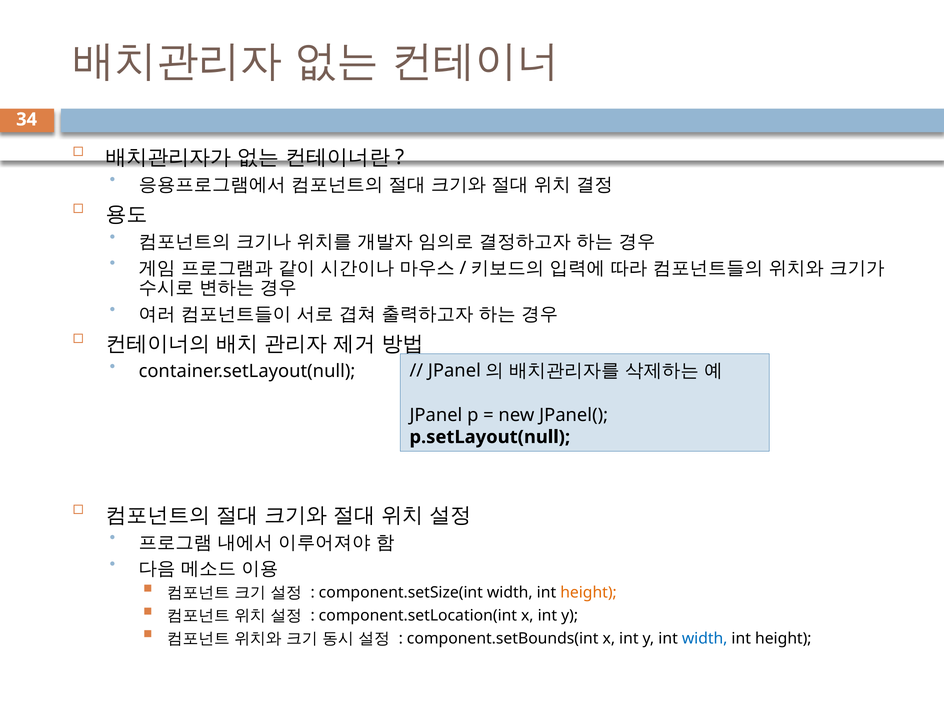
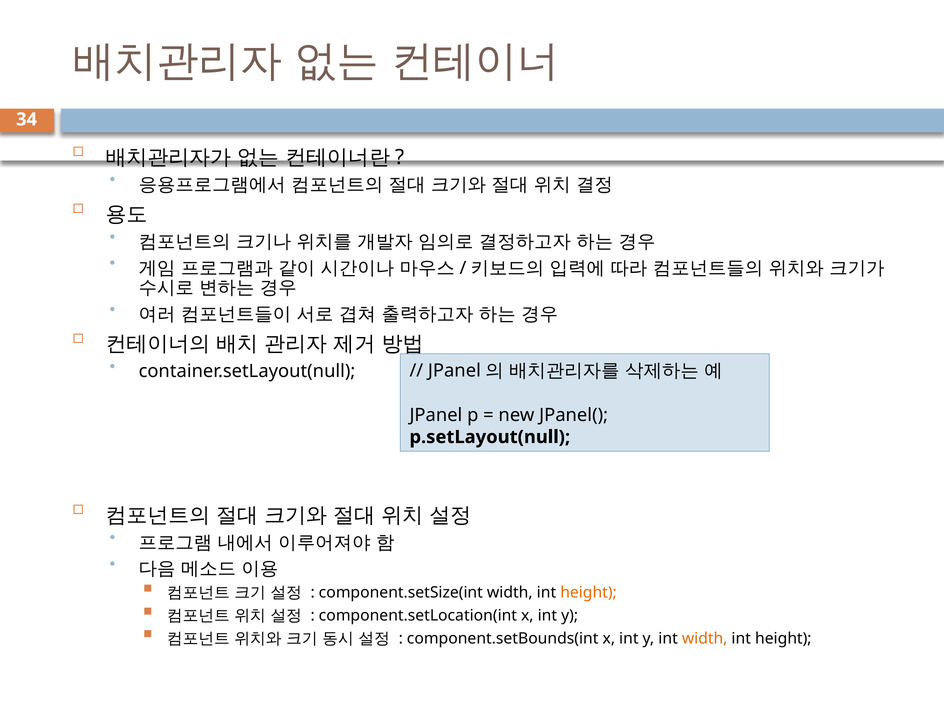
width at (705, 639) colour: blue -> orange
